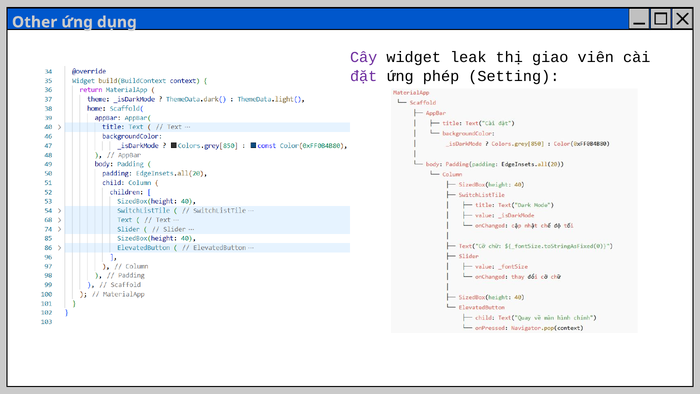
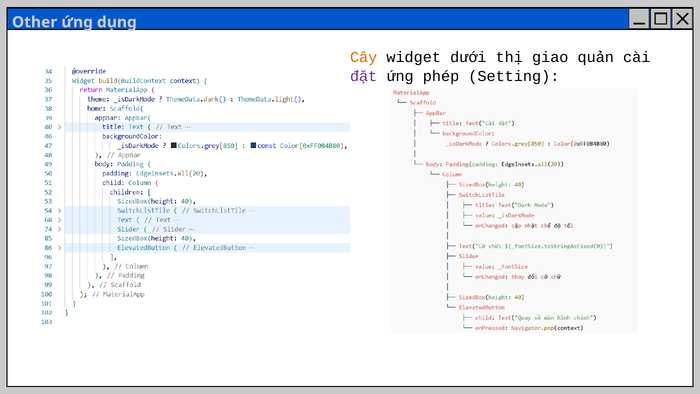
Cây colour: purple -> orange
leak: leak -> dưới
viên: viên -> quản
